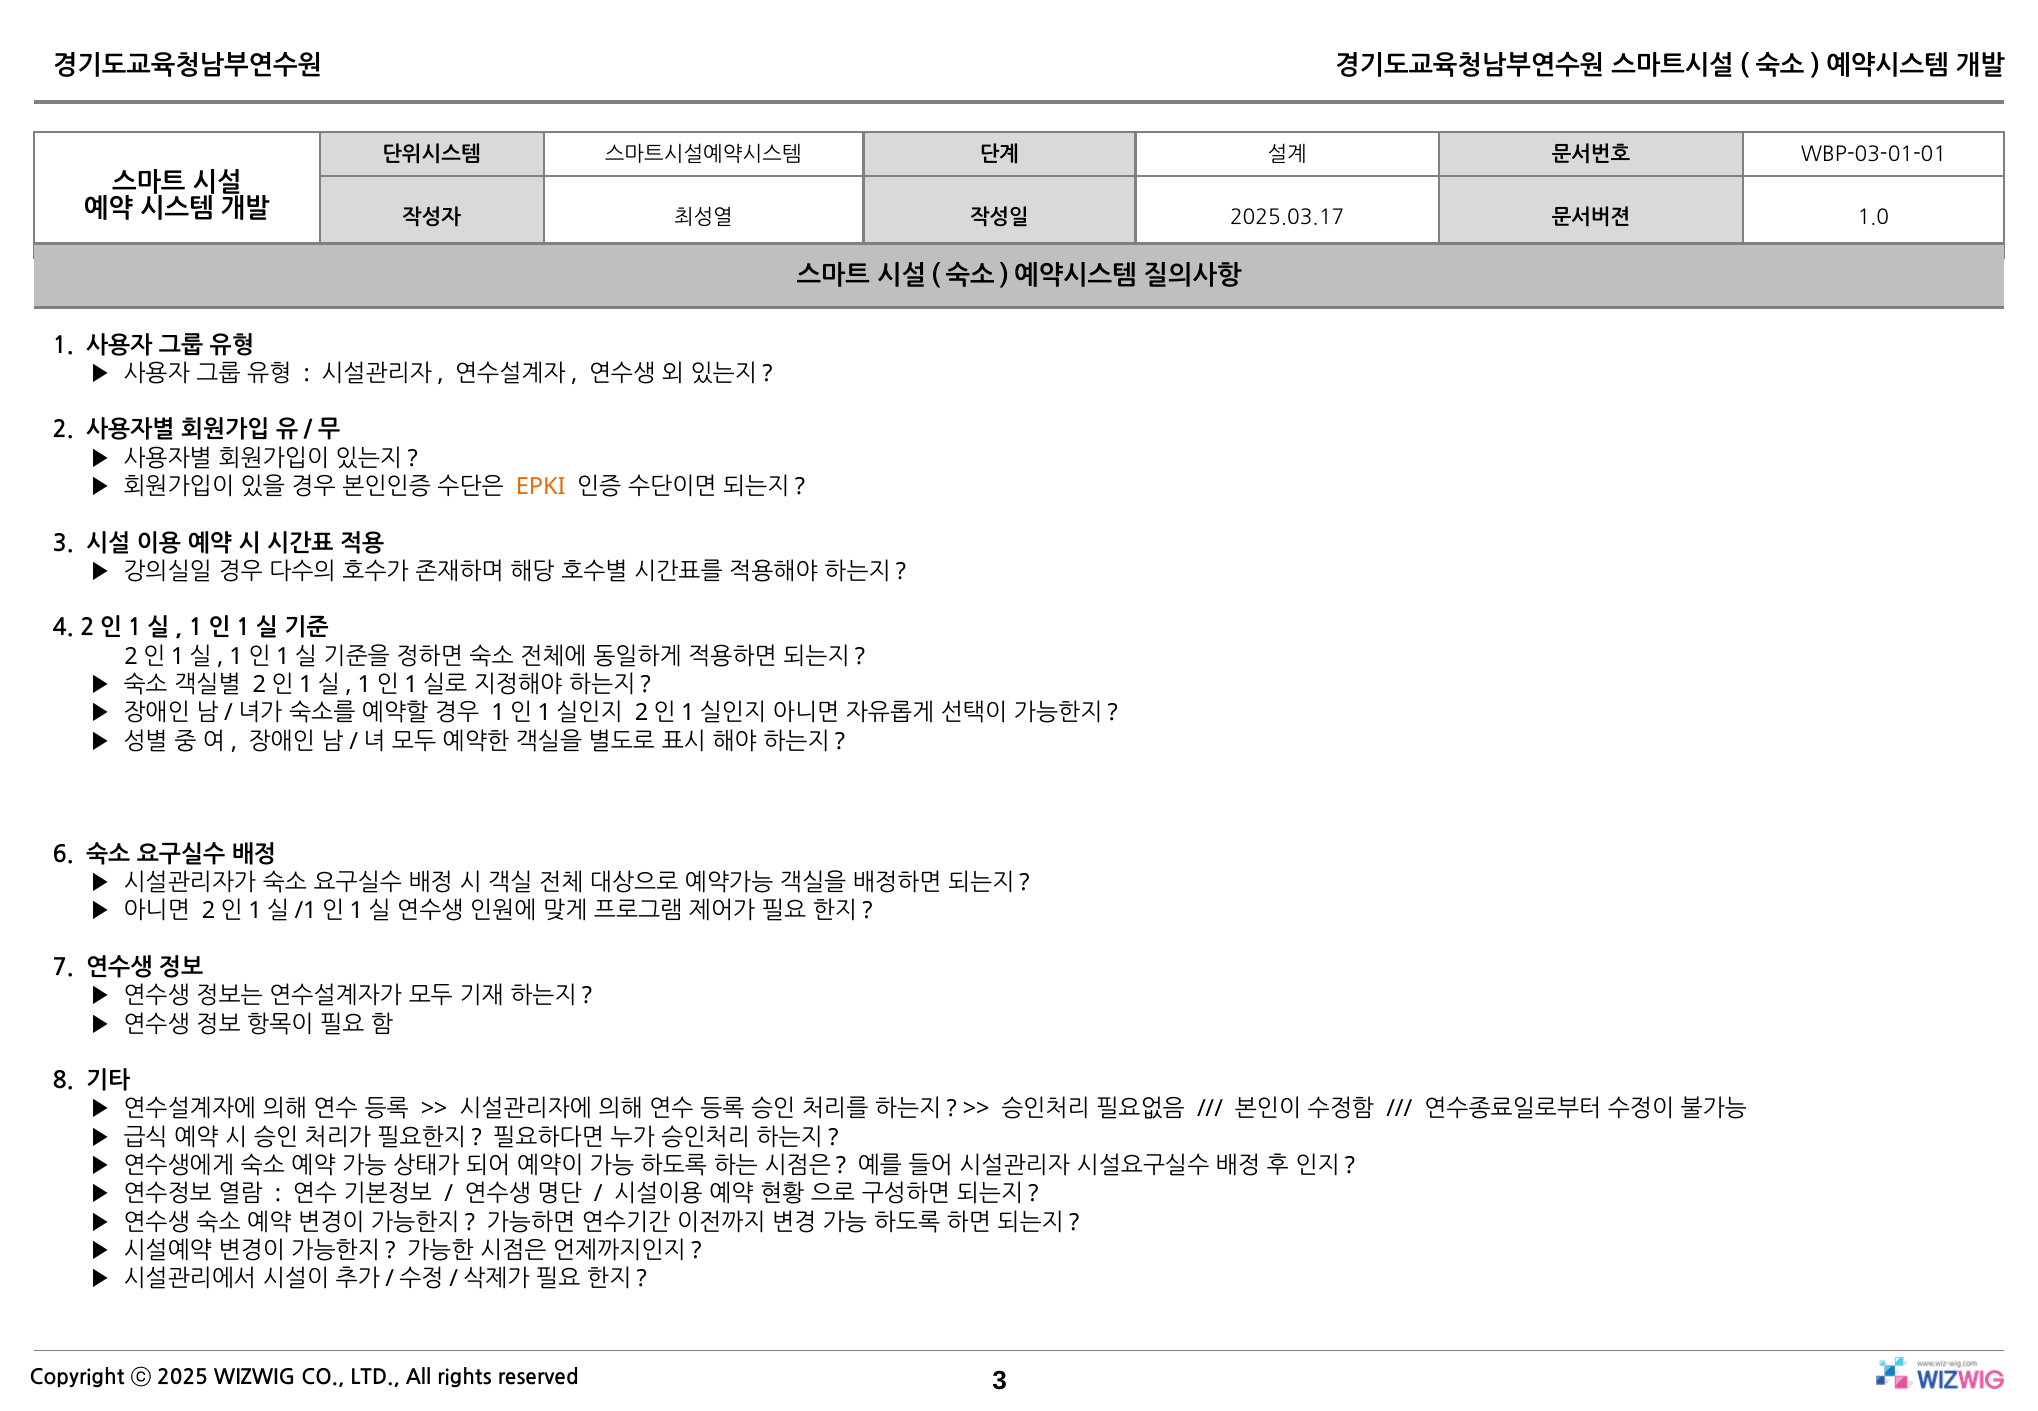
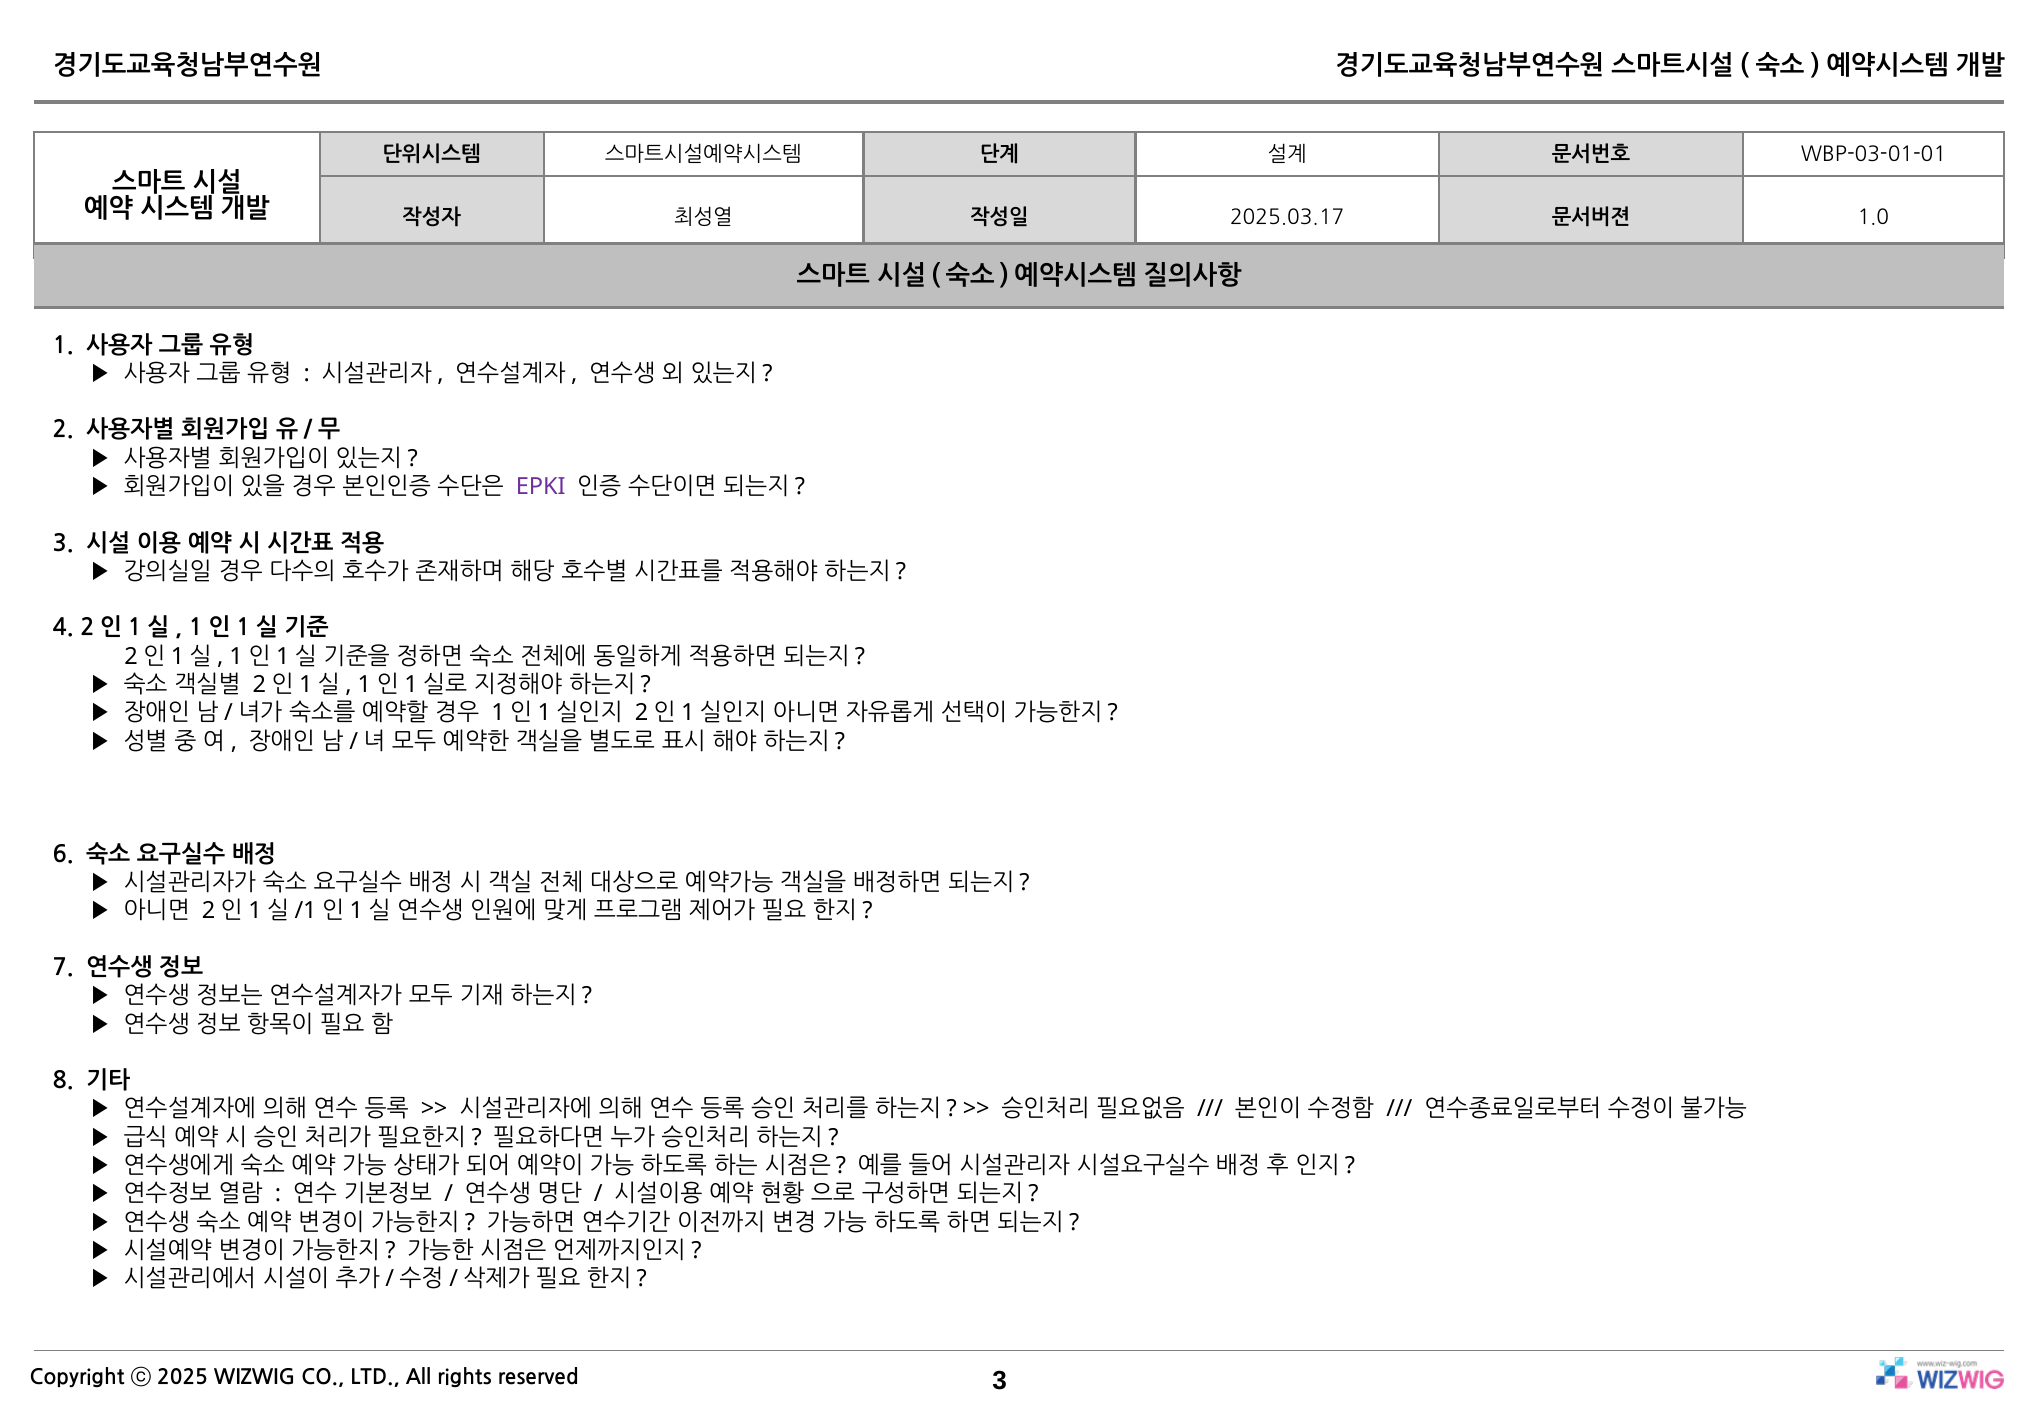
EPKI colour: orange -> purple
